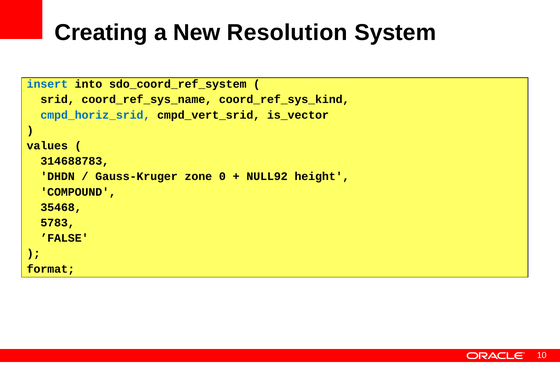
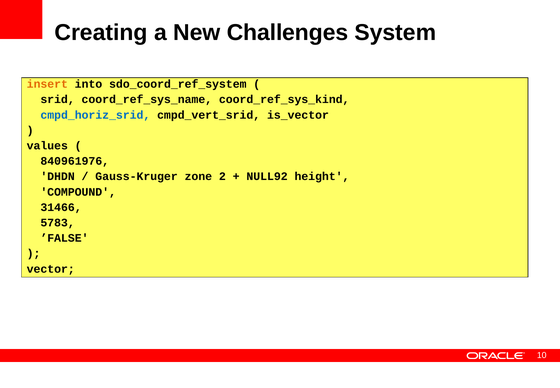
Resolution: Resolution -> Challenges
insert colour: blue -> orange
314688783: 314688783 -> 840961976
0: 0 -> 2
35468: 35468 -> 31466
format: format -> vector
